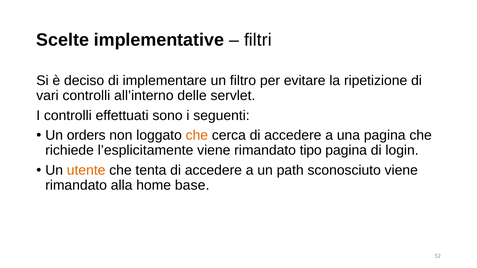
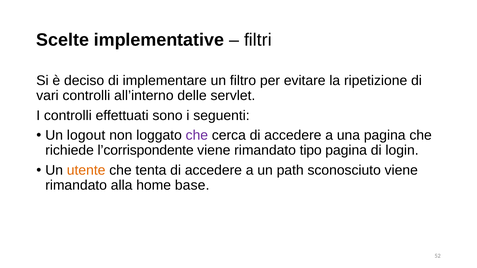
orders: orders -> logout
che at (197, 136) colour: orange -> purple
l’esplicitamente: l’esplicitamente -> l’corrispondente
